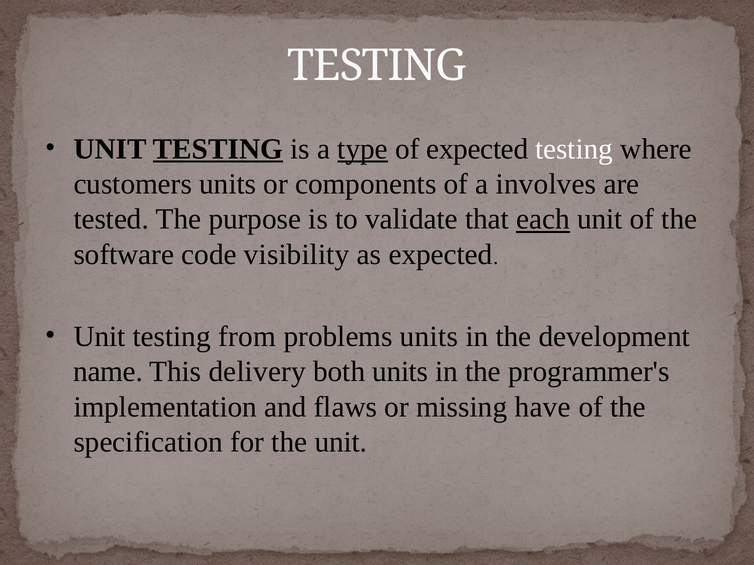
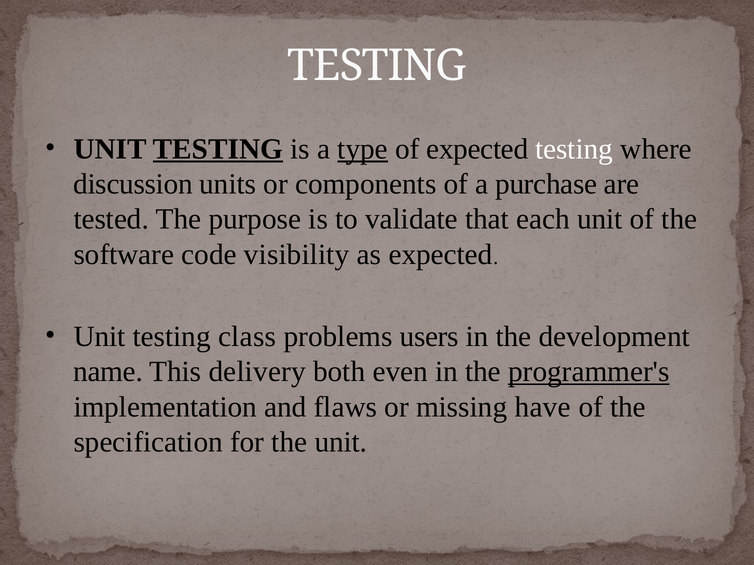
customers: customers -> discussion
involves: involves -> purchase
each underline: present -> none
from: from -> class
problems units: units -> users
both units: units -> even
programmer's underline: none -> present
